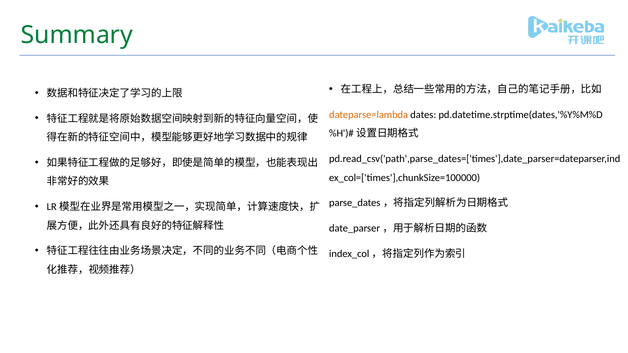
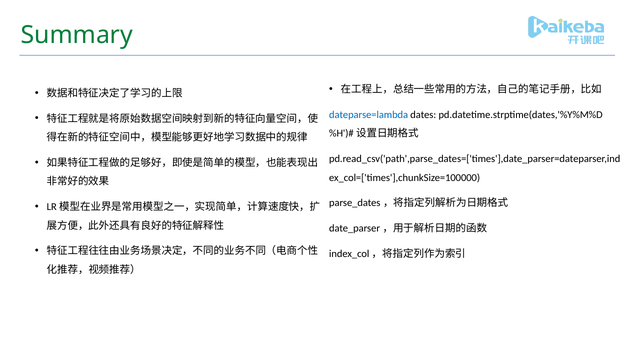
dateparse=lambda colour: orange -> blue
